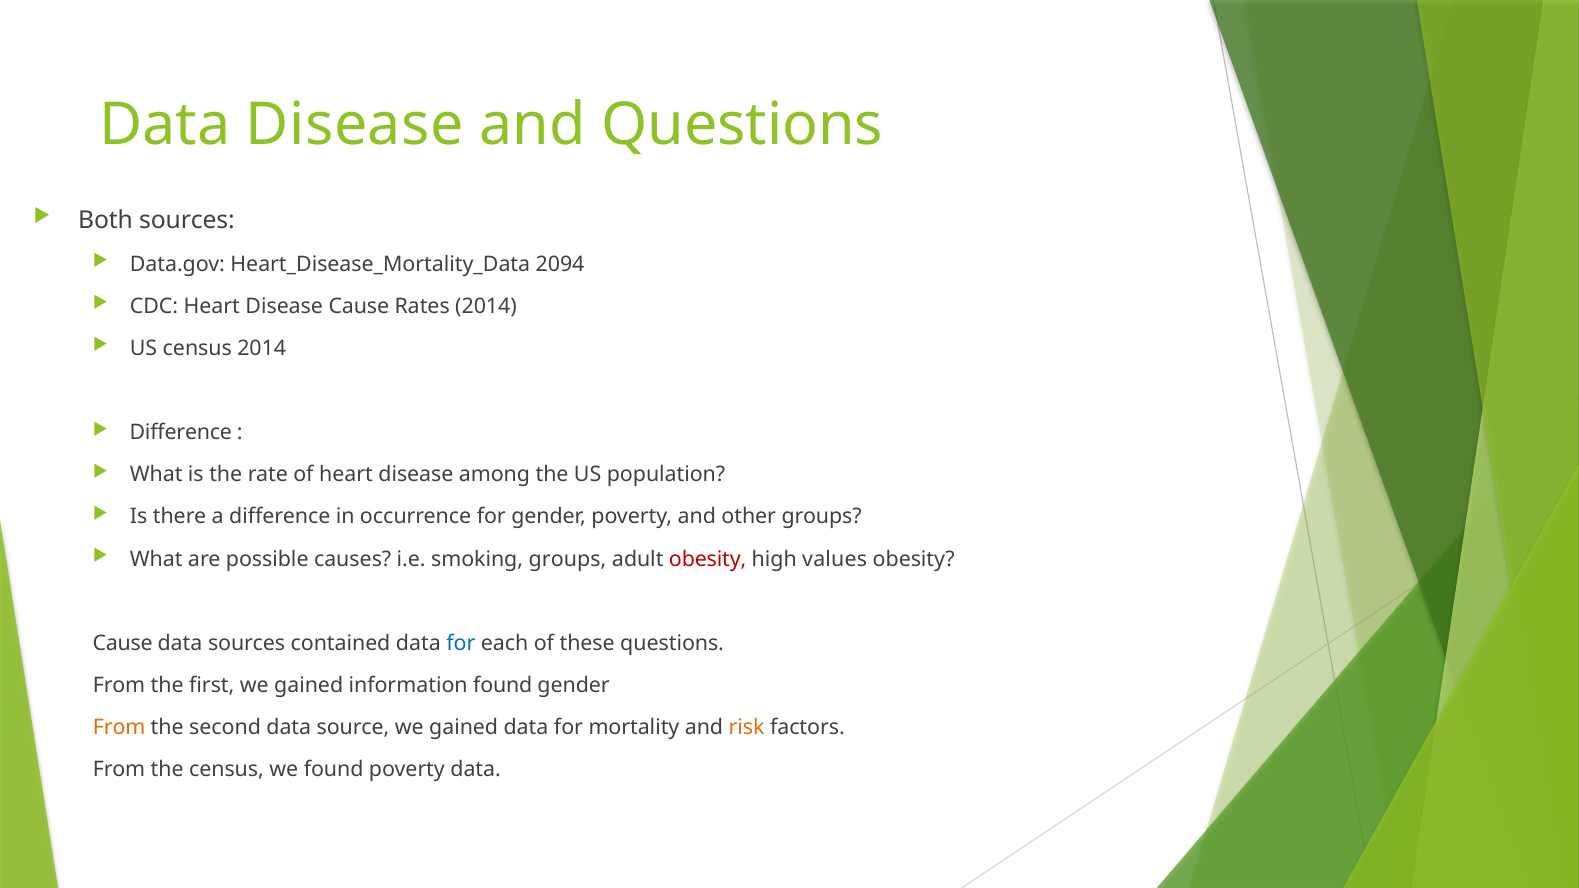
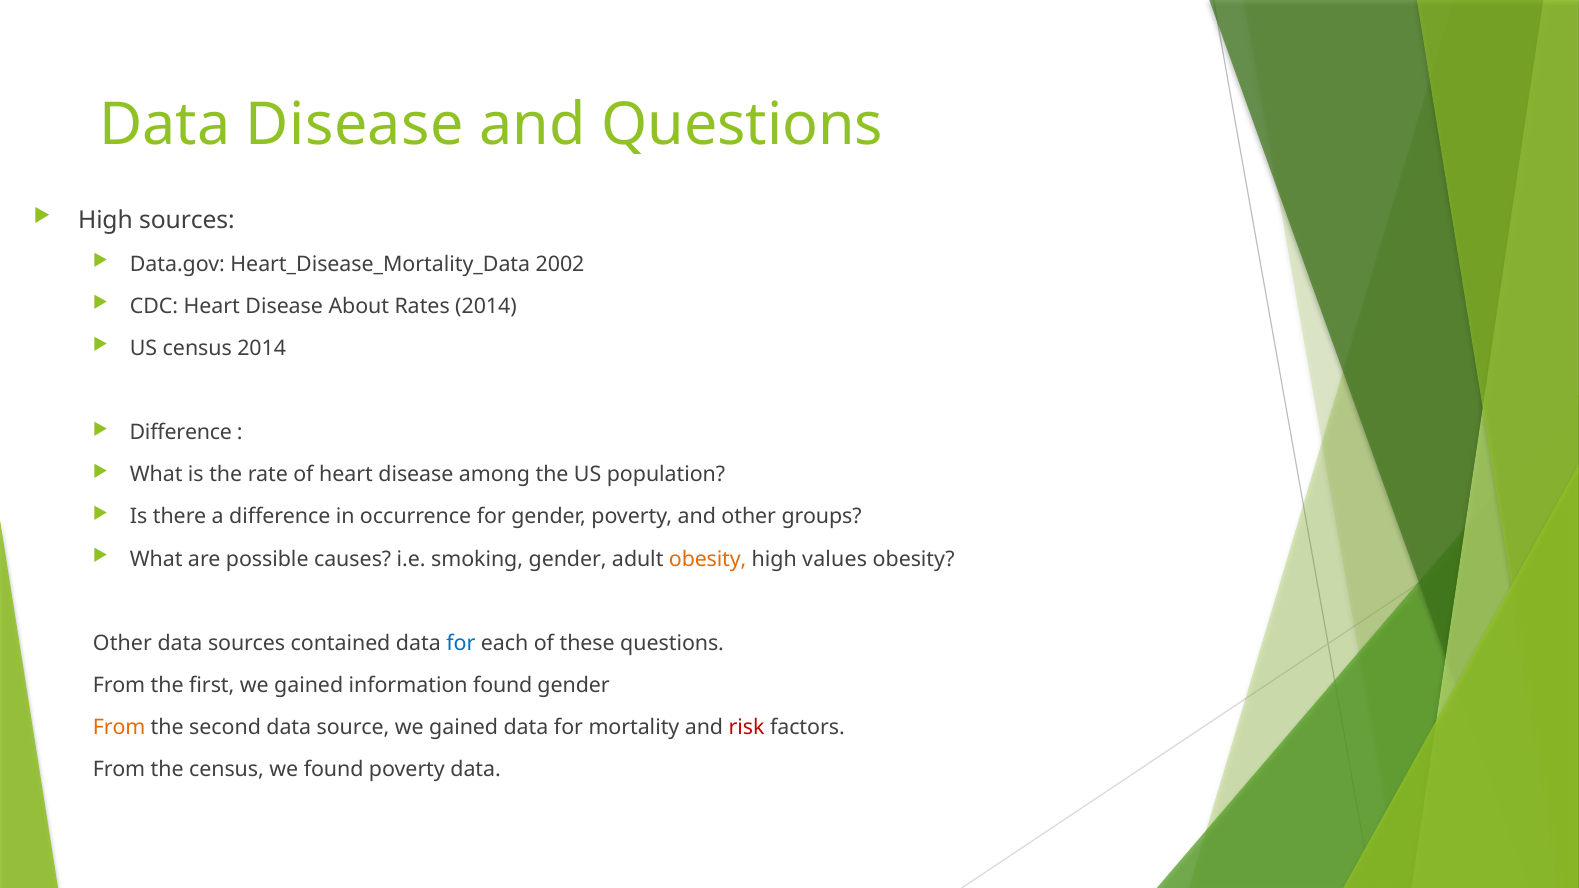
Both at (105, 220): Both -> High
2094: 2094 -> 2002
Disease Cause: Cause -> About
smoking groups: groups -> gender
obesity at (708, 559) colour: red -> orange
Cause at (123, 643): Cause -> Other
risk colour: orange -> red
